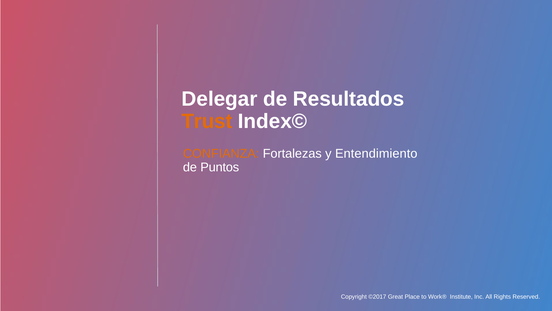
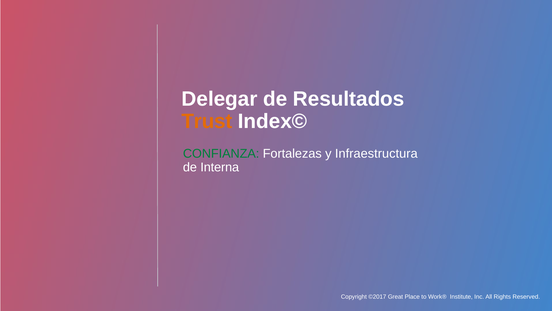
CONFIANZA colour: orange -> green
Entendimiento: Entendimiento -> Infraestructura
Puntos: Puntos -> Interna
